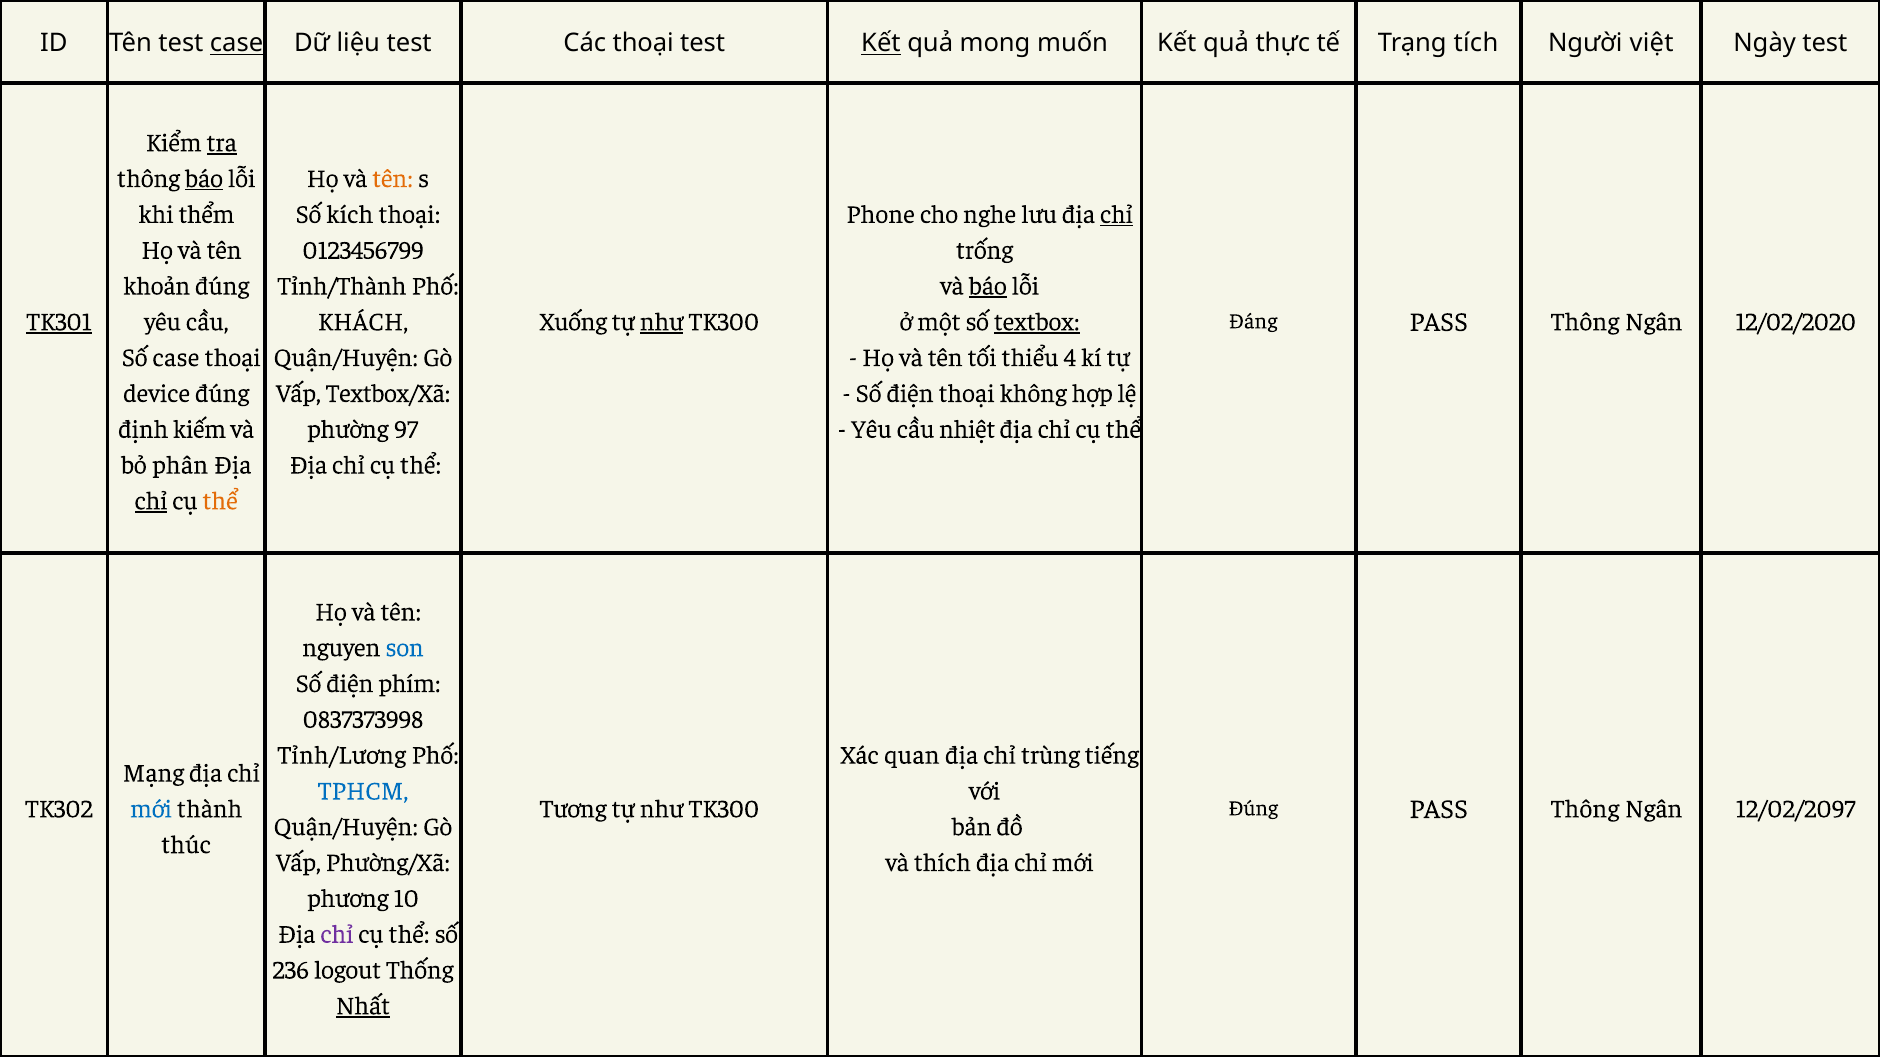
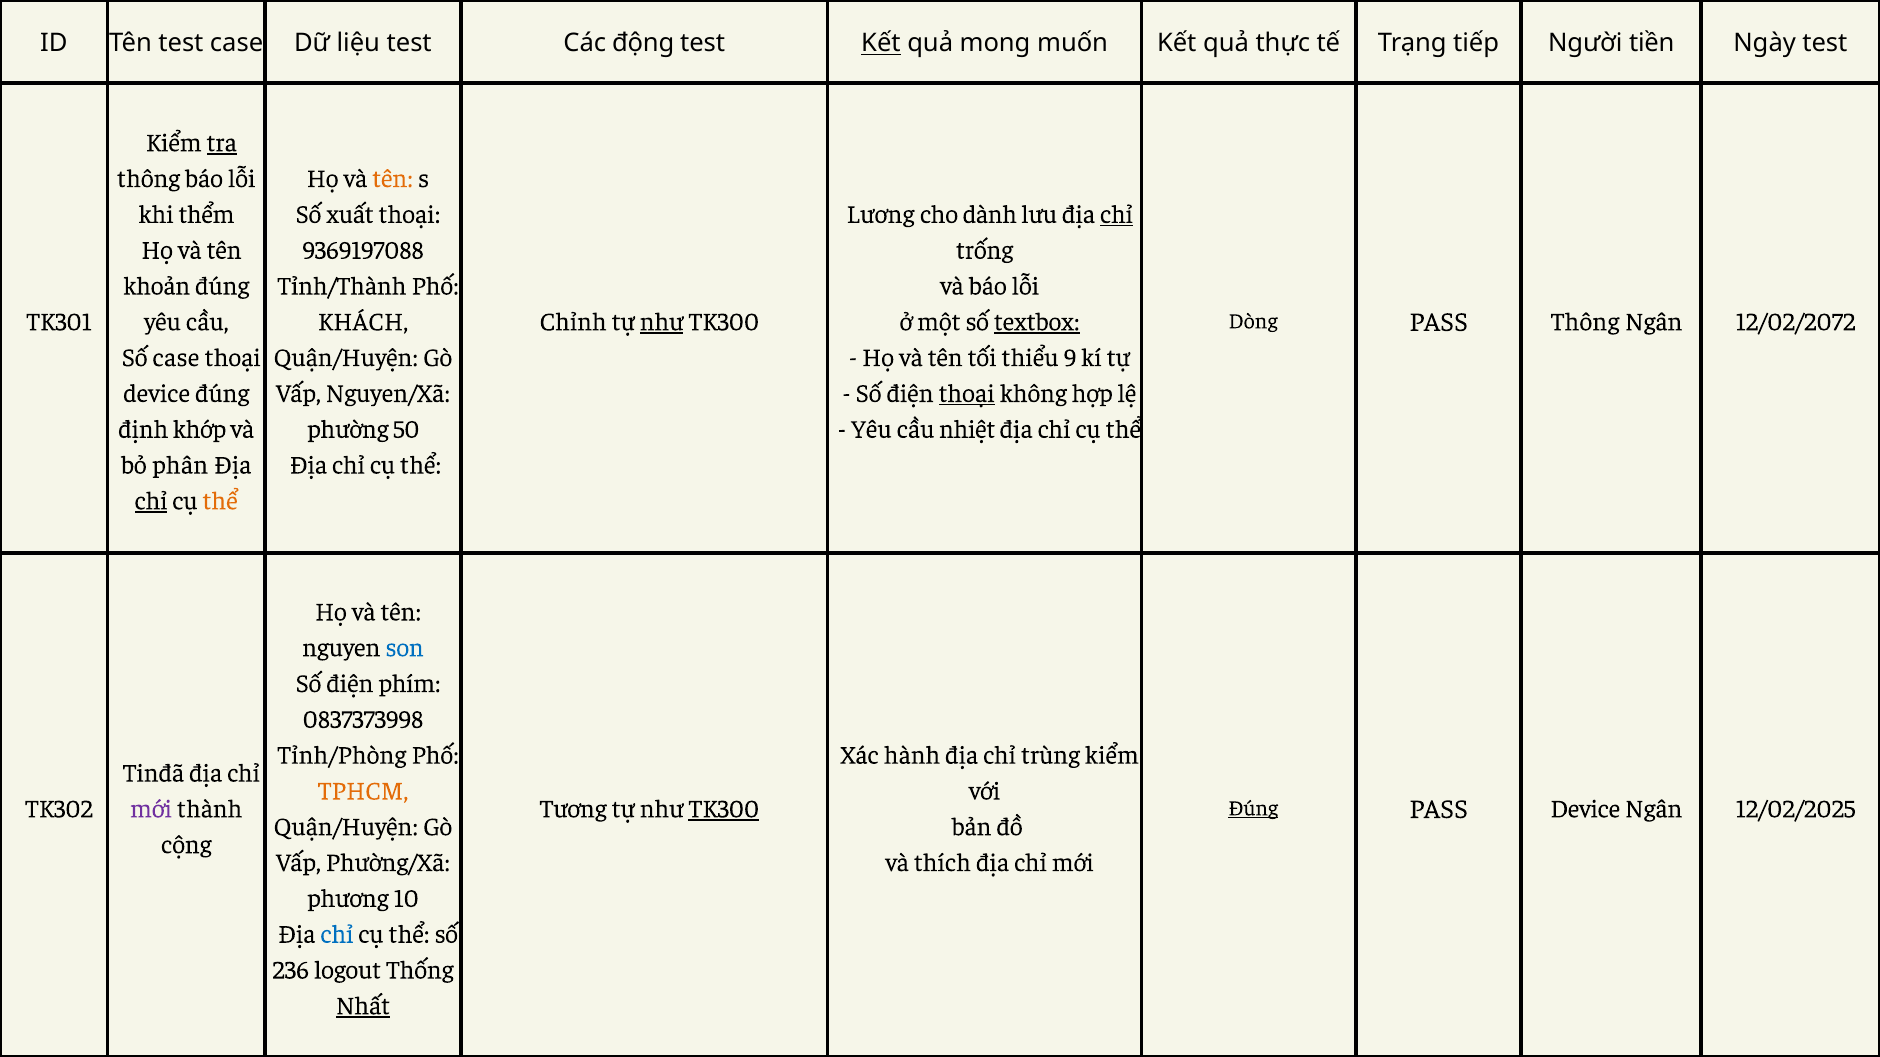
case at (237, 43) underline: present -> none
Các thoại: thoại -> động
tích: tích -> tiếp
việt: việt -> tiền
báo at (204, 179) underline: present -> none
kích: kích -> xuất
Phone: Phone -> Lương
nghe: nghe -> dành
0123456799: 0123456799 -> 9369197088
báo at (988, 286) underline: present -> none
TK301 underline: present -> none
Xuống: Xuống -> Chỉnh
Đáng: Đáng -> Dòng
12/02/2020: 12/02/2020 -> 12/02/2072
4: 4 -> 9
Textbox/Xã: Textbox/Xã -> Nguyen/Xã
thoại at (967, 394) underline: none -> present
kiếm: kiếm -> khớp
97: 97 -> 50
Tỉnh/Lương: Tỉnh/Lương -> Tỉnh/Phòng
quan: quan -> hành
trùng tiếng: tiếng -> kiểm
Mạng: Mạng -> Tinđã
TPHCM colour: blue -> orange
mới at (151, 809) colour: blue -> purple
TK300 at (724, 809) underline: none -> present
Đúng at (1253, 809) underline: none -> present
Thông at (1585, 809): Thông -> Device
12/02/2097: 12/02/2097 -> 12/02/2025
thúc: thúc -> cộng
chỉ at (337, 935) colour: purple -> blue
